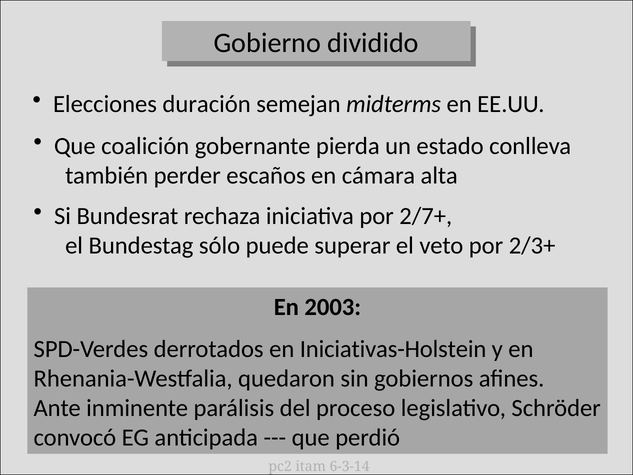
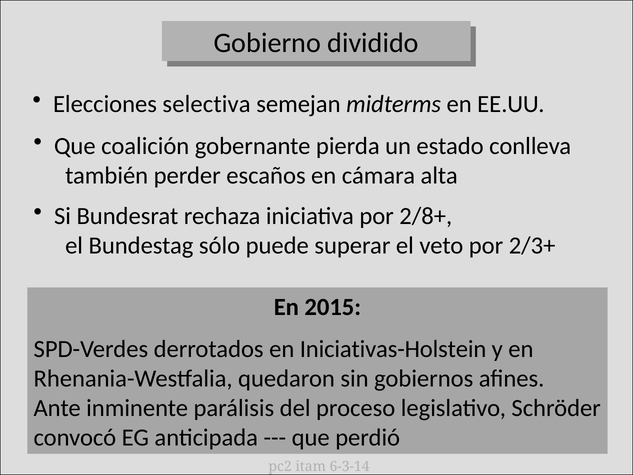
duración: duración -> selectiva
2/7+: 2/7+ -> 2/8+
2003: 2003 -> 2015
